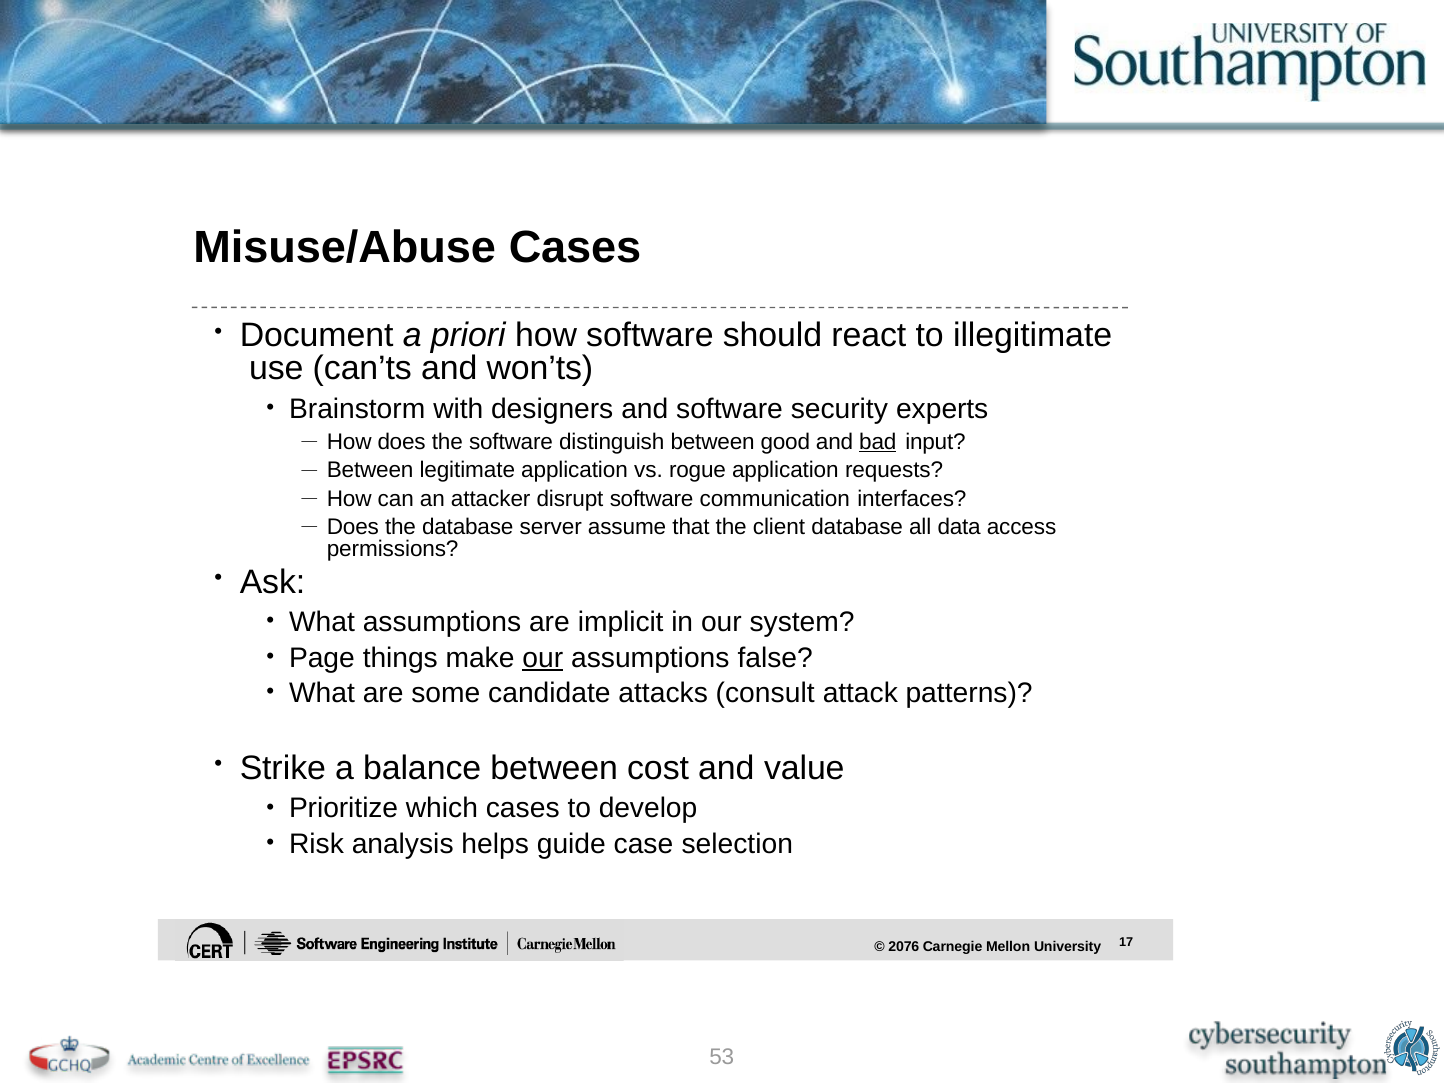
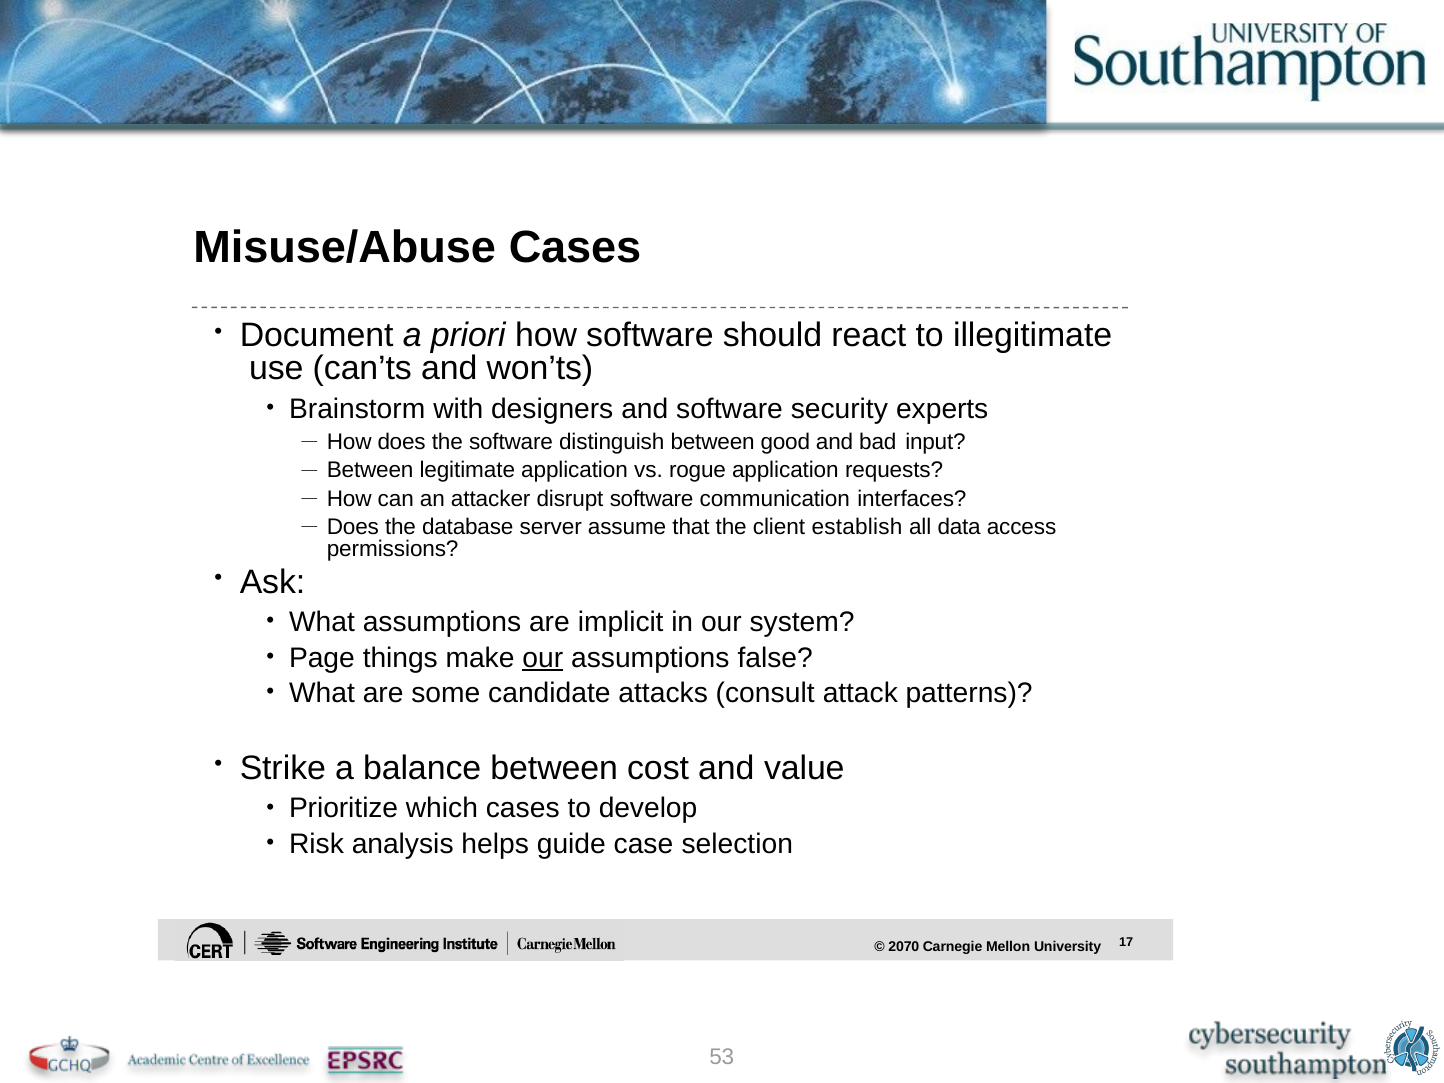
bad underline: present -> none
client database: database -> establish
2076: 2076 -> 2070
